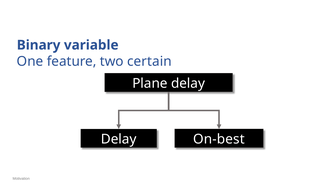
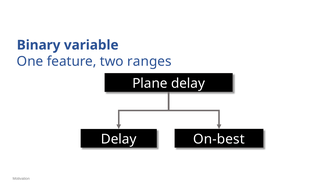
certain: certain -> ranges
